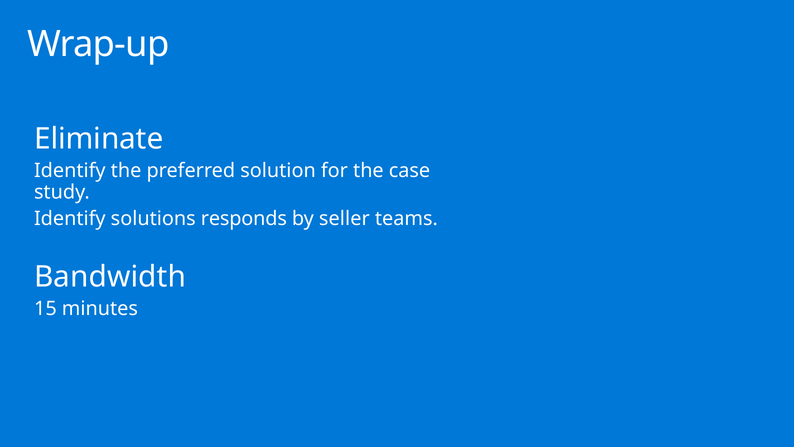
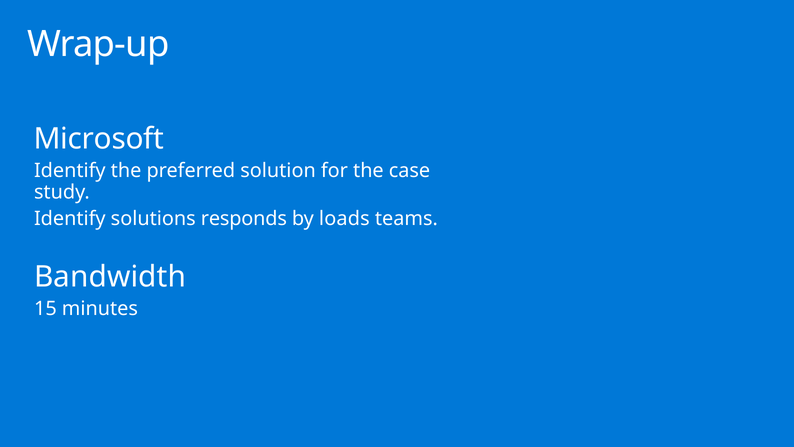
Eliminate: Eliminate -> Microsoft
seller: seller -> loads
